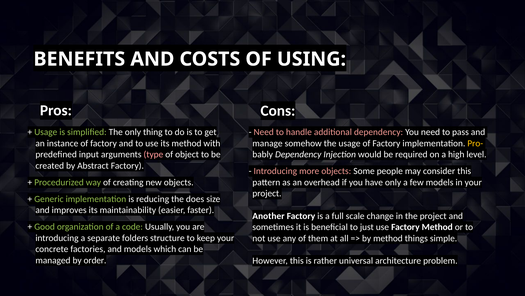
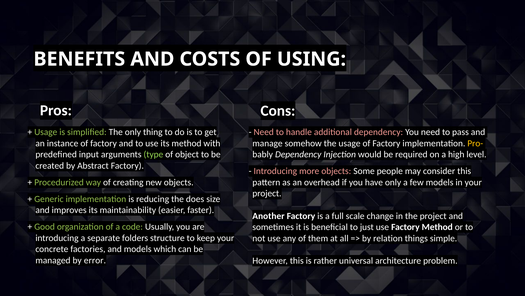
type colour: pink -> light green
by method: method -> relation
order: order -> error
